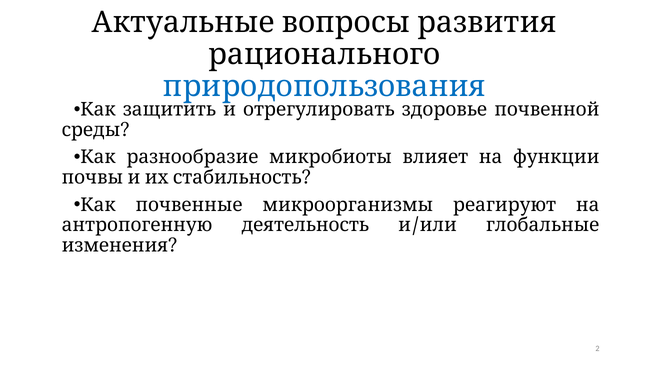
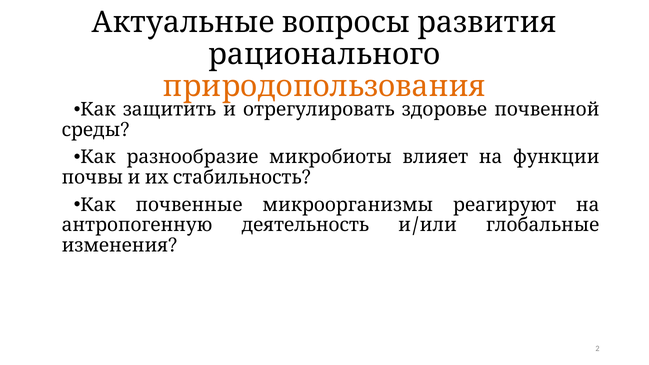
природопользования colour: blue -> orange
